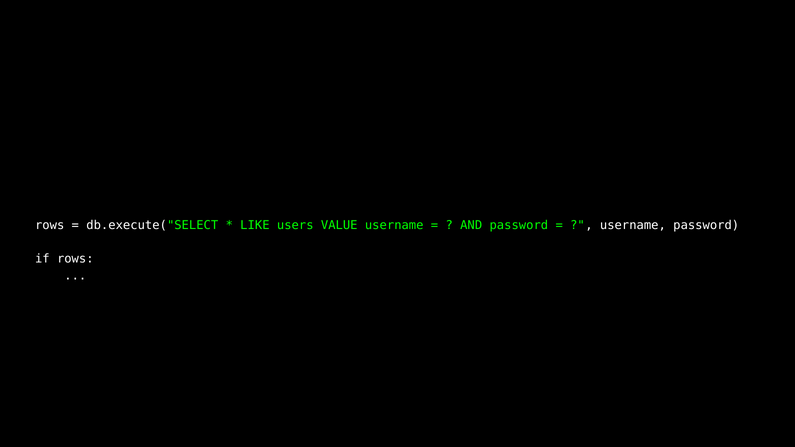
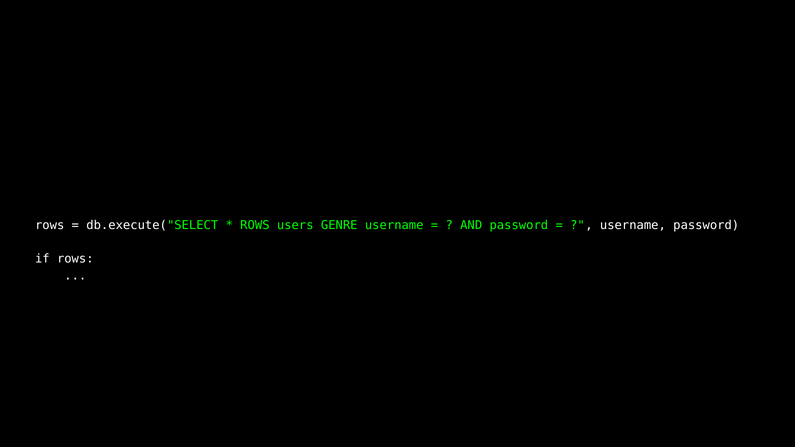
LIKE at (255, 225): LIKE -> ROWS
VALUE: VALUE -> GENRE
